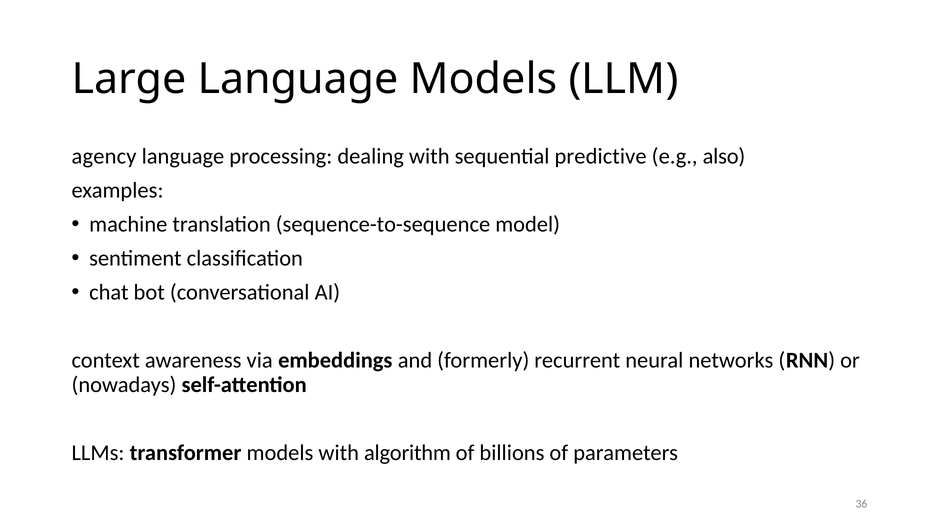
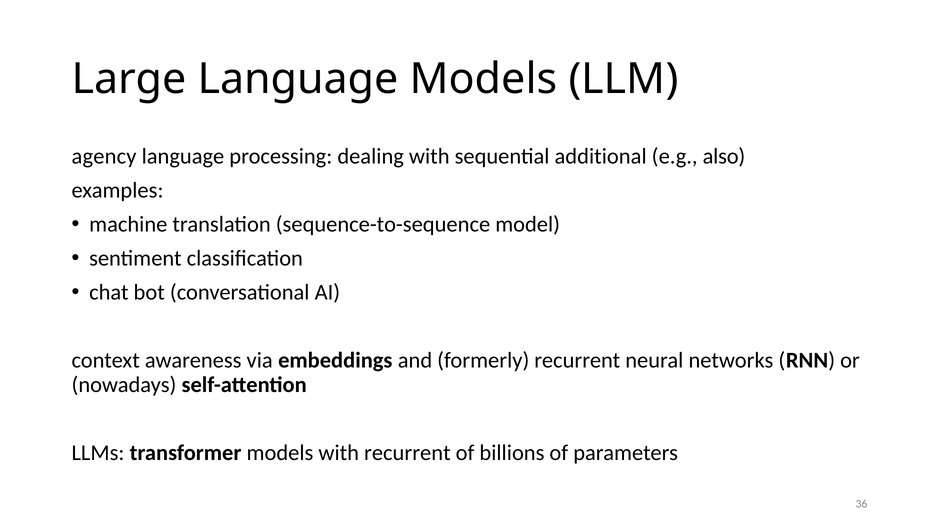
predictive: predictive -> additional
with algorithm: algorithm -> recurrent
